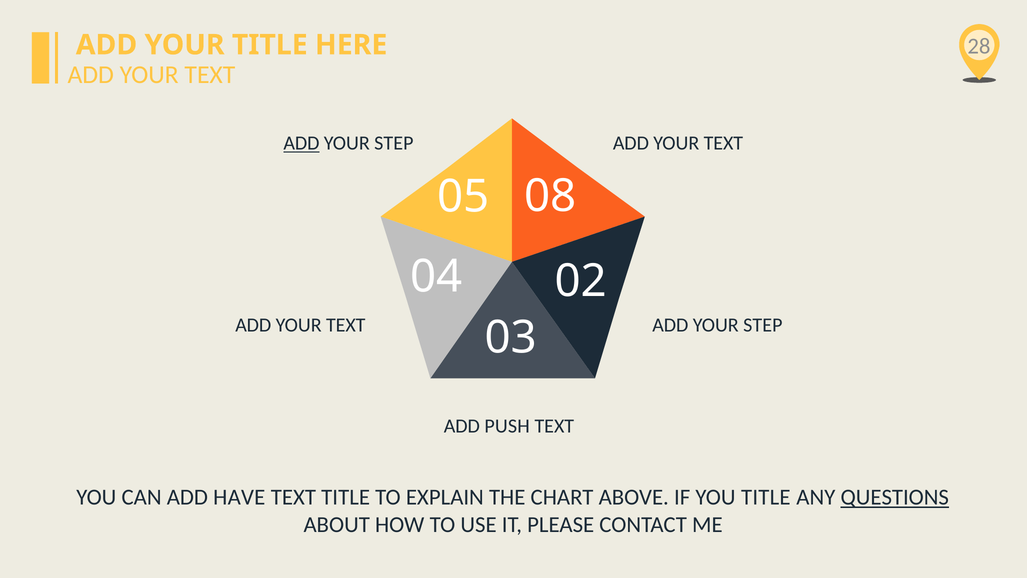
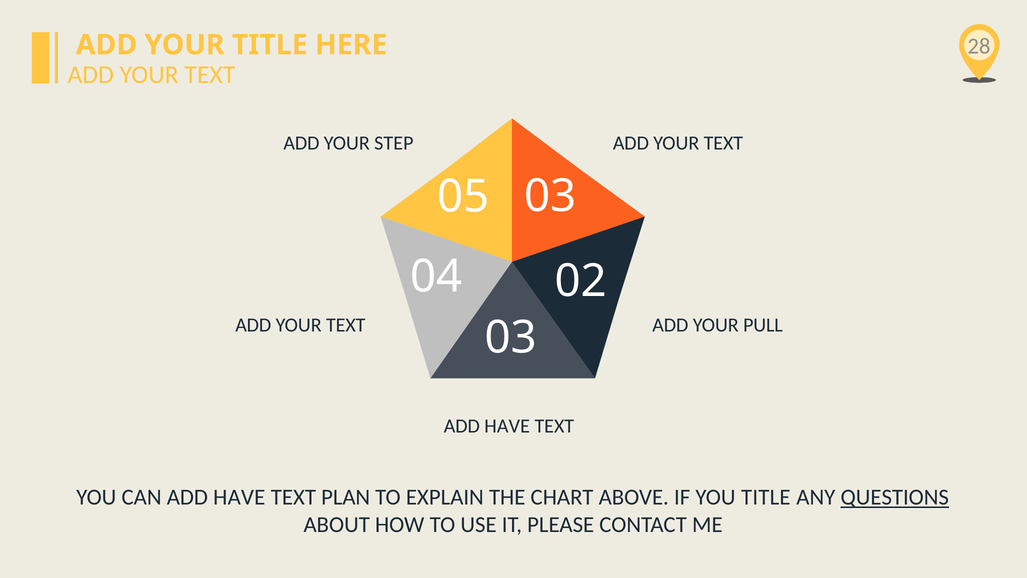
ADD at (301, 143) underline: present -> none
05 08: 08 -> 03
STEP at (763, 325): STEP -> PULL
PUSH at (507, 426): PUSH -> HAVE
TEXT TITLE: TITLE -> PLAN
